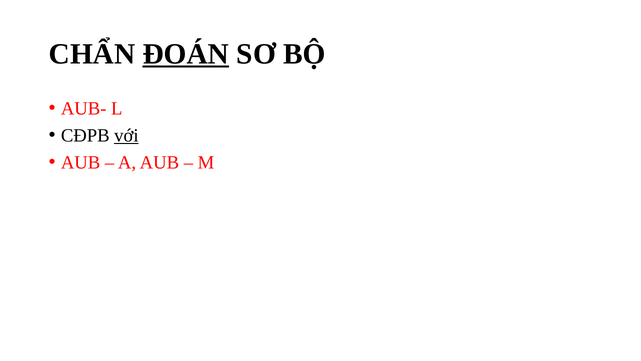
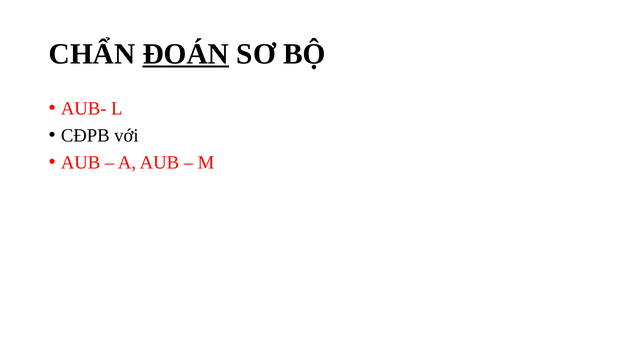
với underline: present -> none
